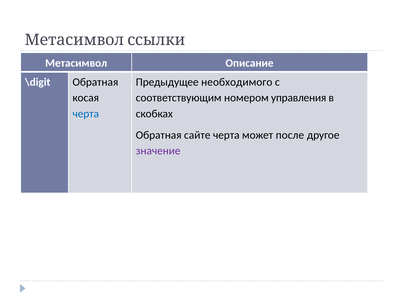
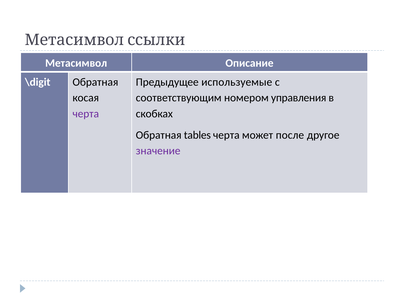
необходимого: необходимого -> используемые
черта at (86, 114) colour: blue -> purple
сайте: сайте -> tables
